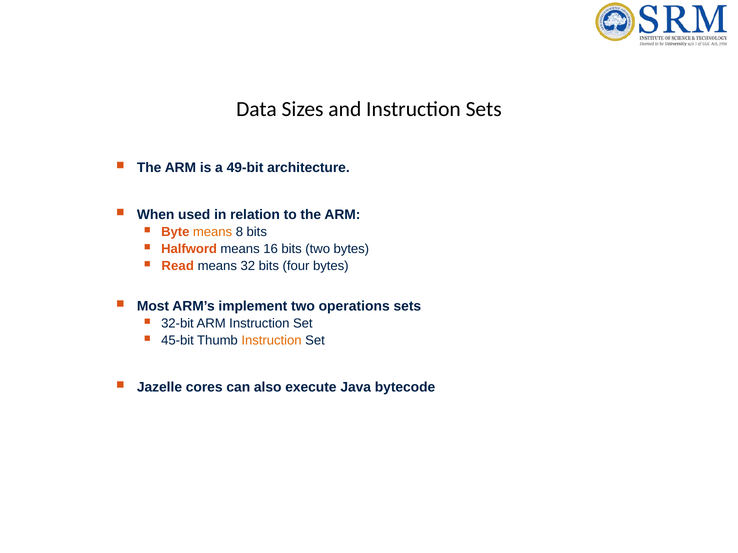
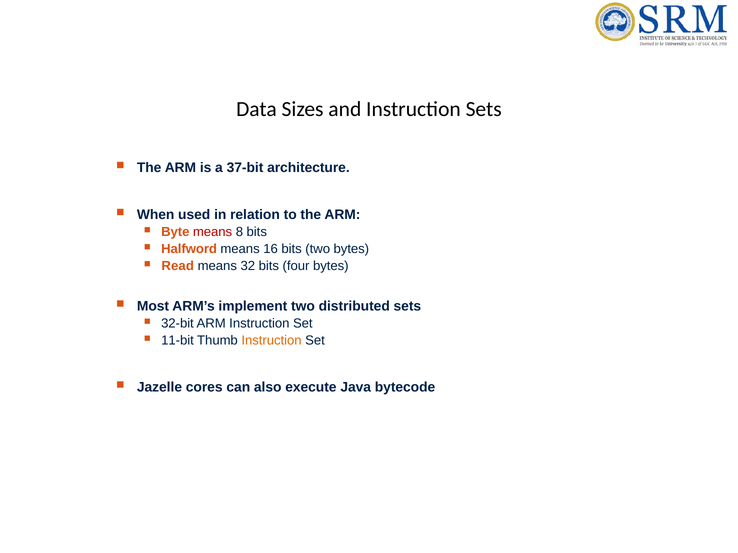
49-bit: 49-bit -> 37-bit
means at (213, 232) colour: orange -> red
operations: operations -> distributed
45-bit: 45-bit -> 11-bit
